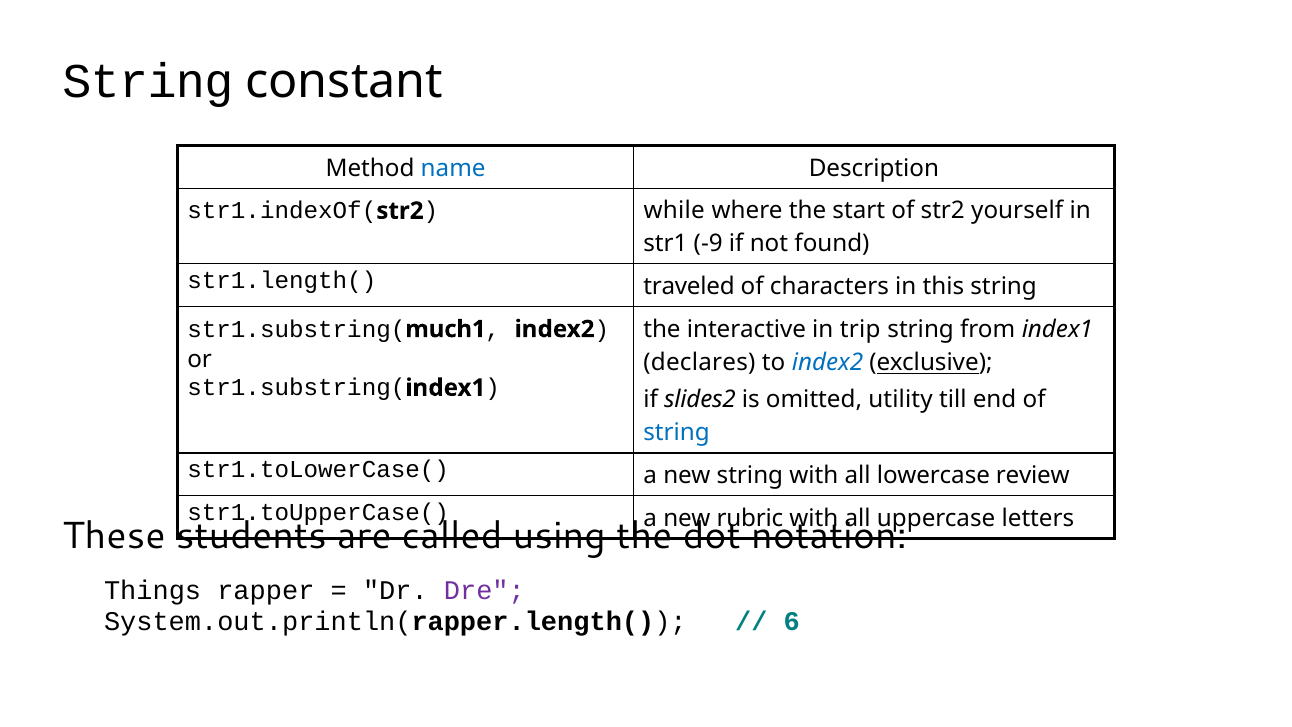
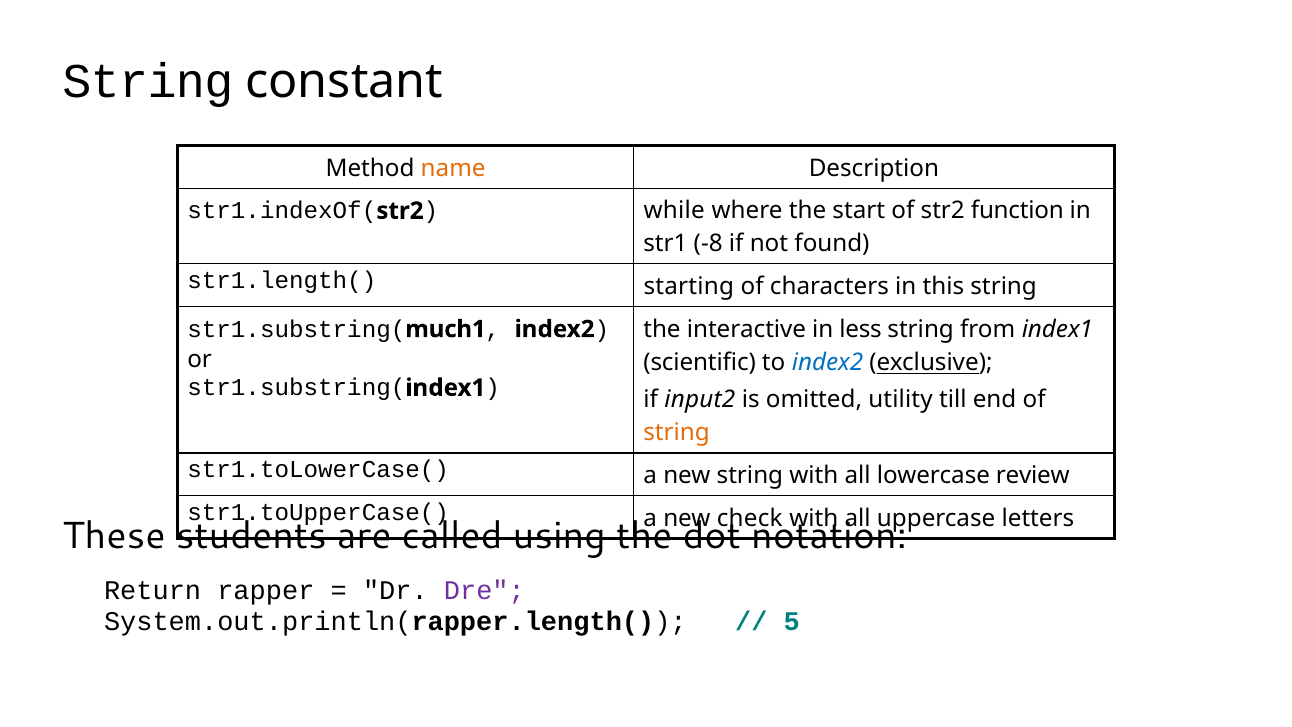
name colour: blue -> orange
yourself: yourself -> function
-9: -9 -> -8
traveled: traveled -> starting
trip: trip -> less
declares: declares -> scientific
slides2: slides2 -> input2
string at (677, 433) colour: blue -> orange
rubric: rubric -> check
Things: Things -> Return
6: 6 -> 5
